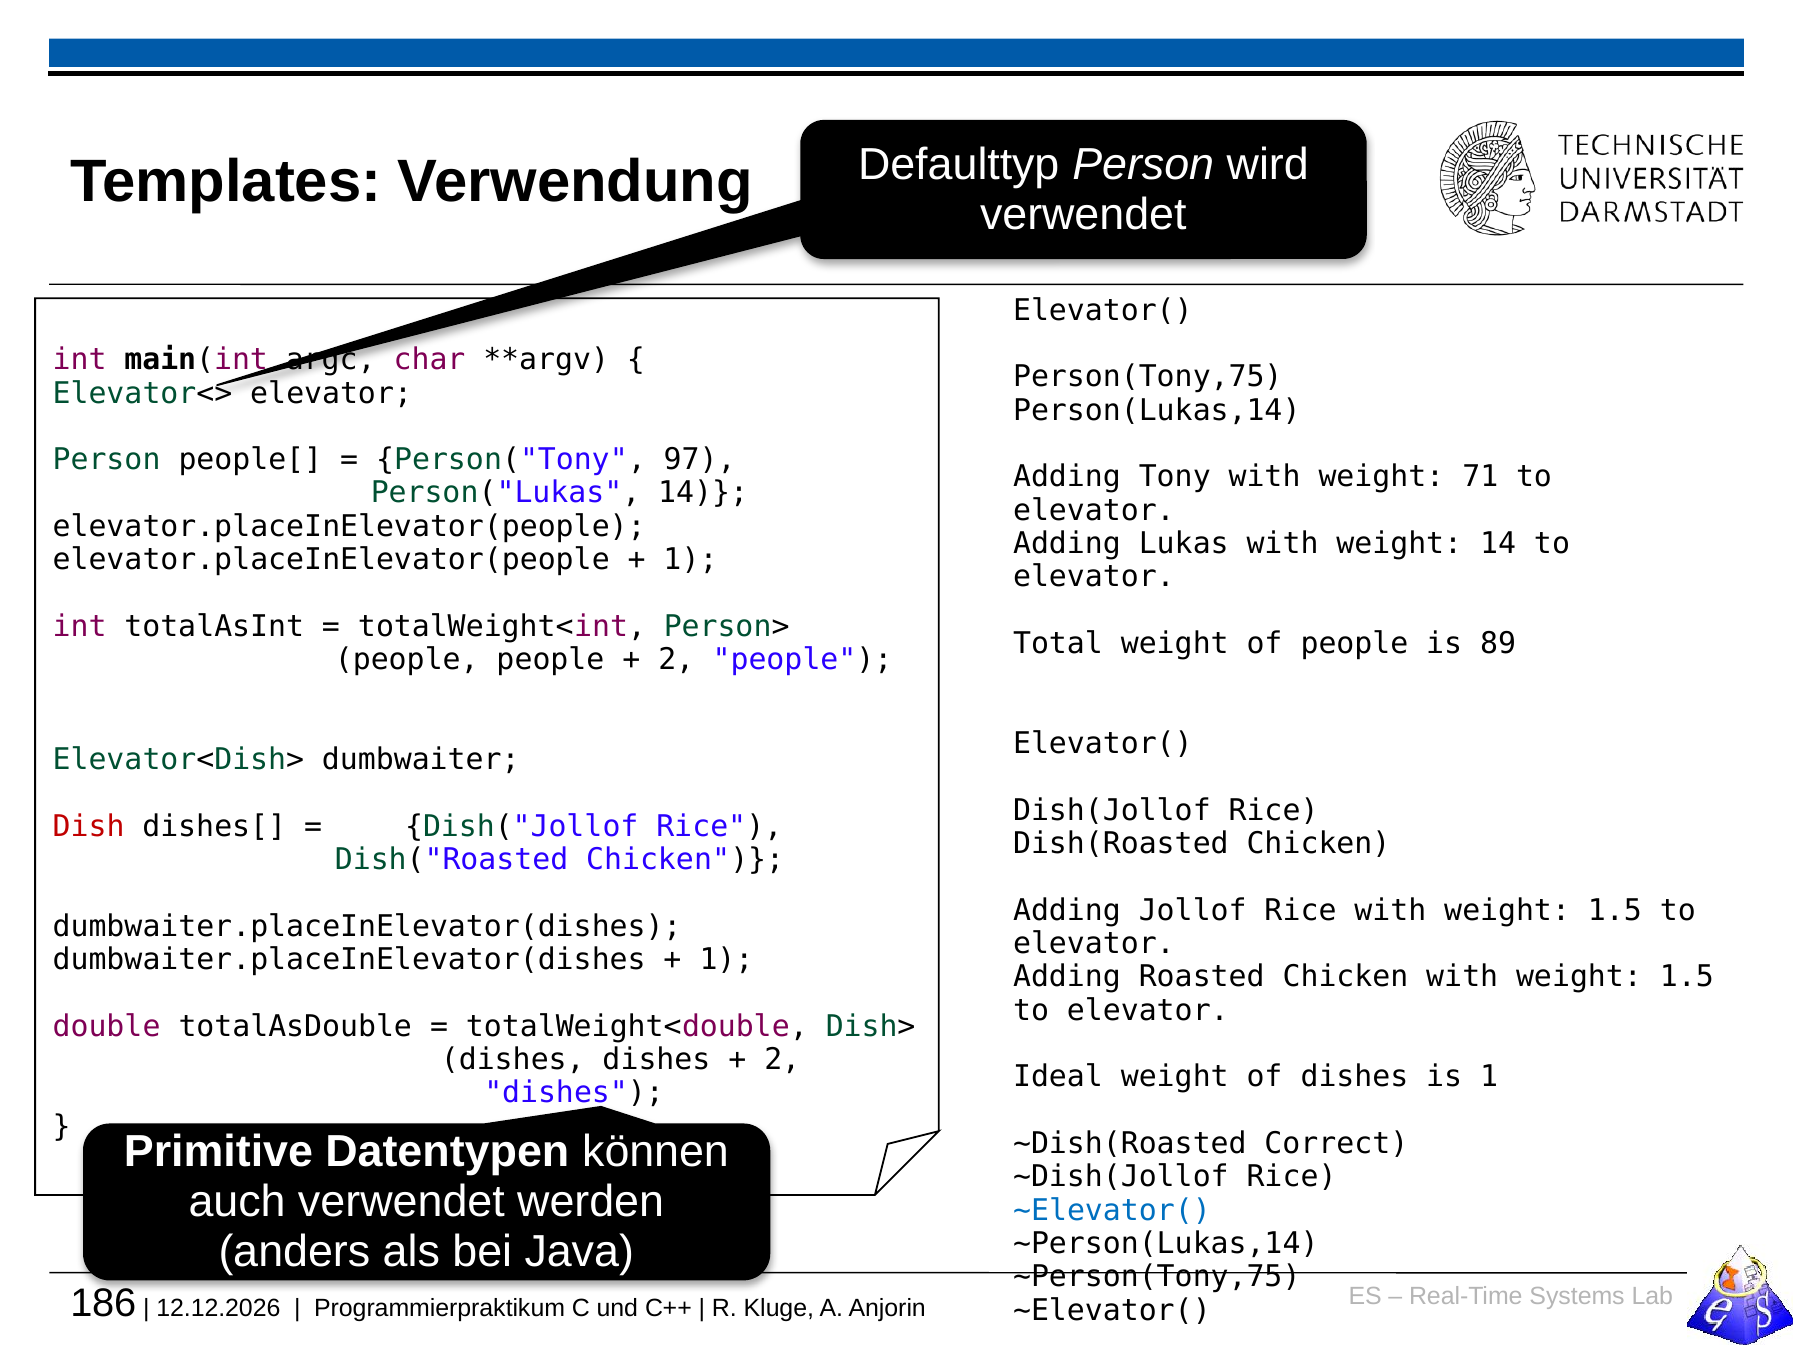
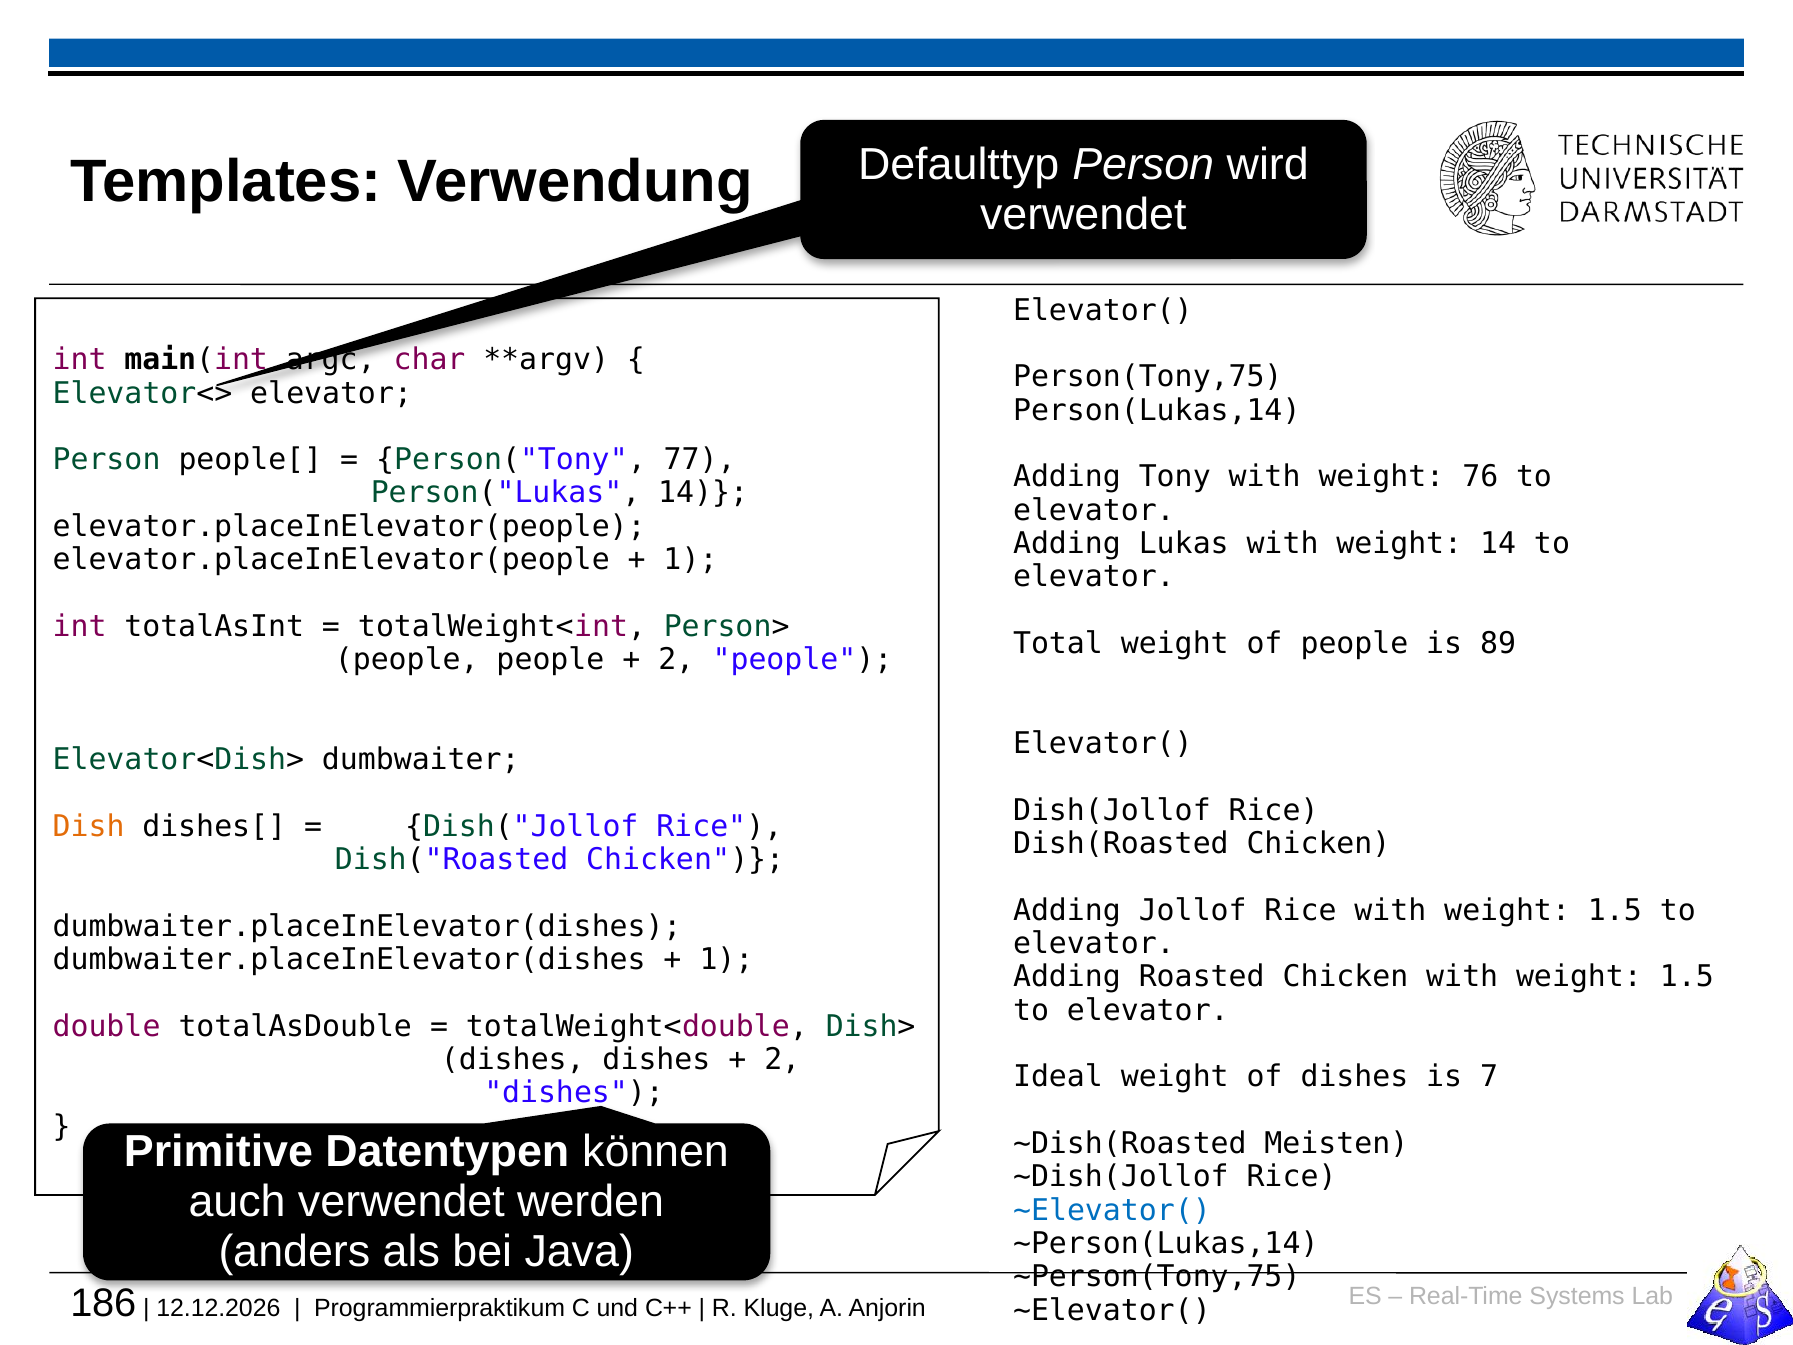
97: 97 -> 77
71: 71 -> 76
Dish colour: red -> orange
is 1: 1 -> 7
Correct: Correct -> Meisten
